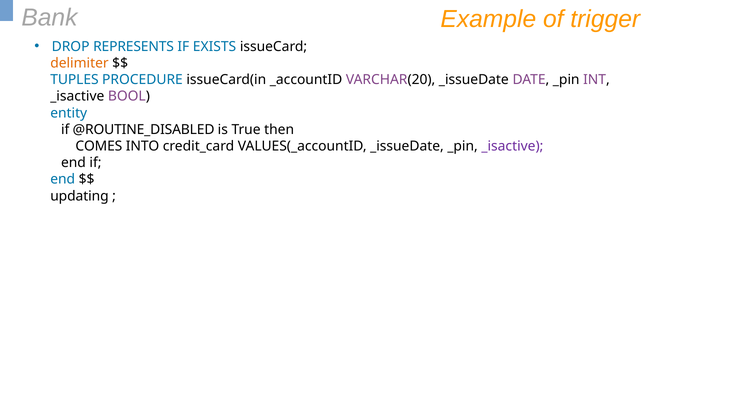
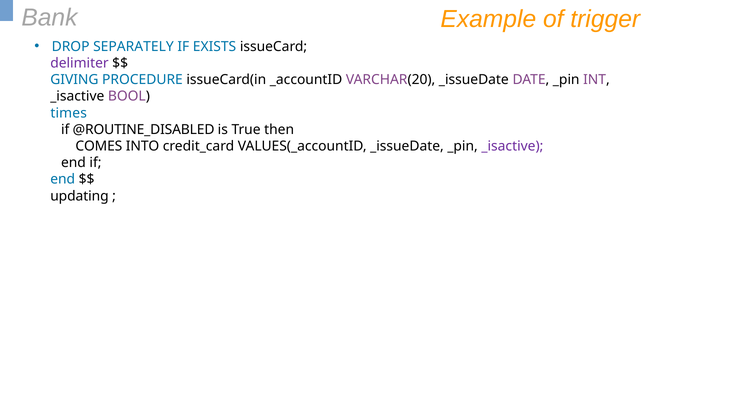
REPRESENTS: REPRESENTS -> SEPARATELY
delimiter colour: orange -> purple
TUPLES: TUPLES -> GIVING
entity: entity -> times
